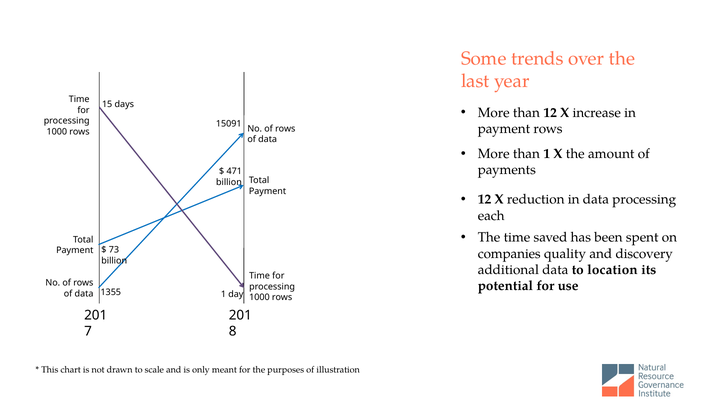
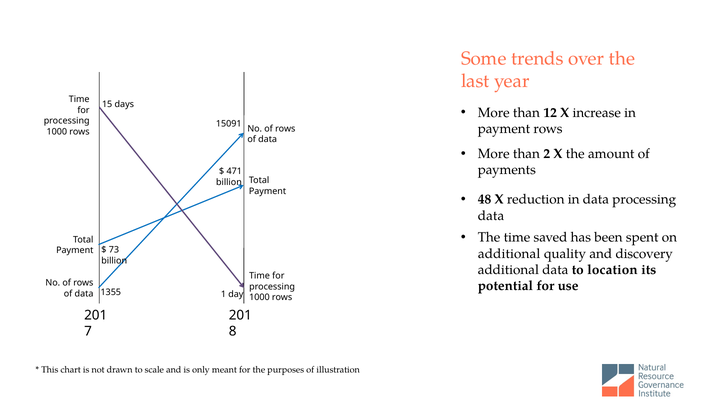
than 1: 1 -> 2
12 at (485, 200): 12 -> 48
each at (491, 216): each -> data
companies at (509, 254): companies -> additional
